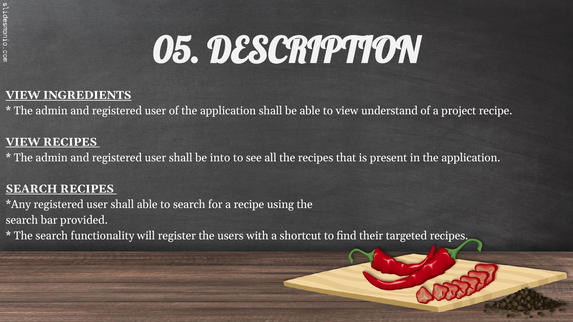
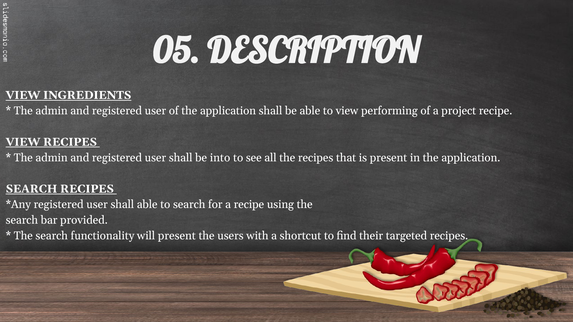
understand: understand -> performing
will register: register -> present
